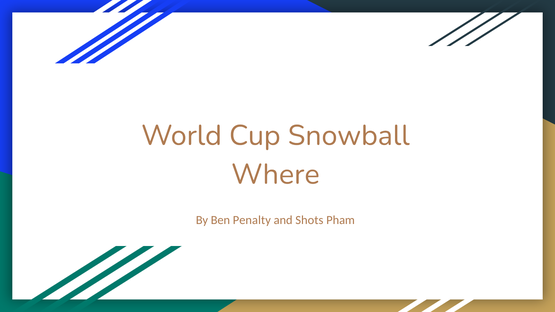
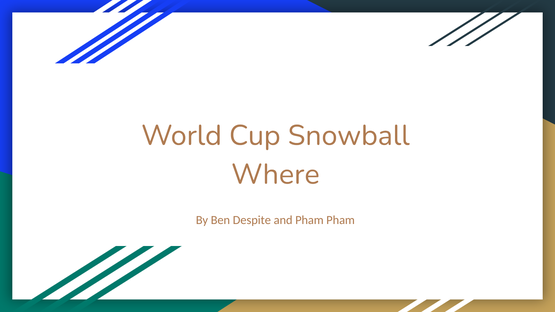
Penalty: Penalty -> Despite
and Shots: Shots -> Pham
